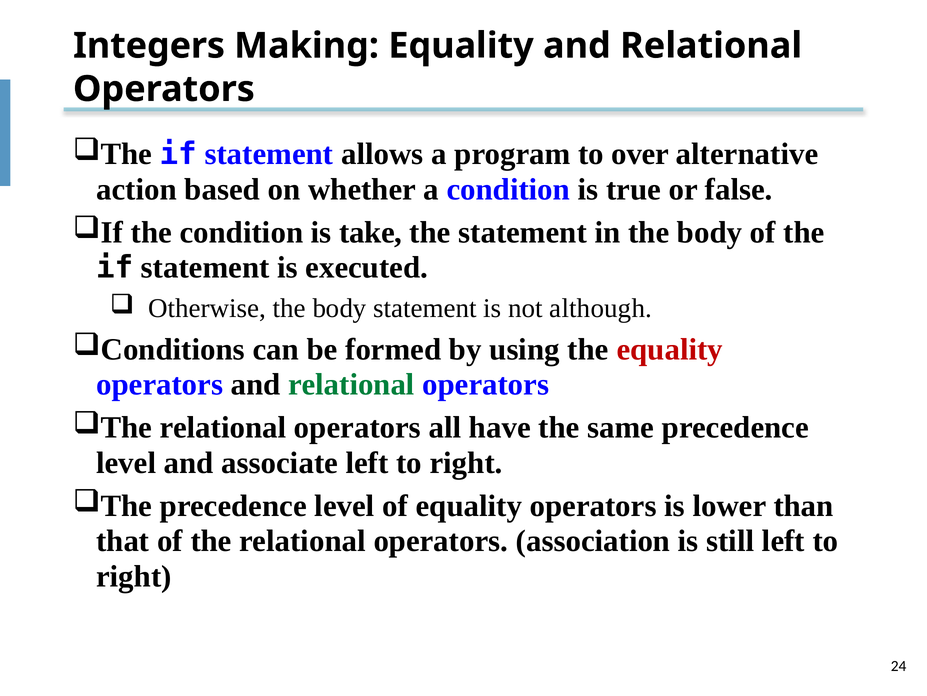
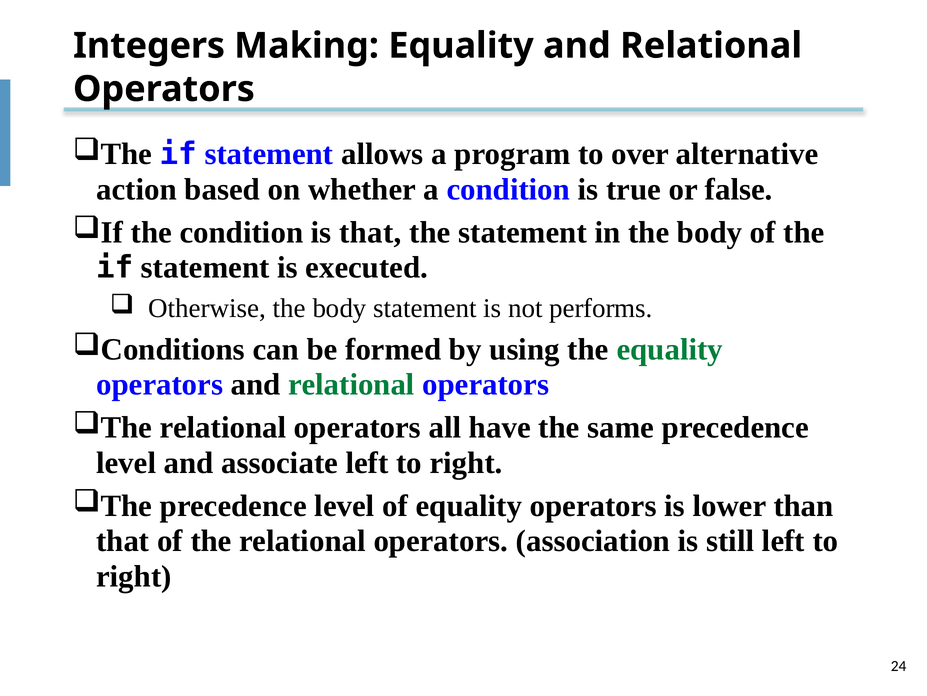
is take: take -> that
although: although -> performs
equality at (670, 349) colour: red -> green
